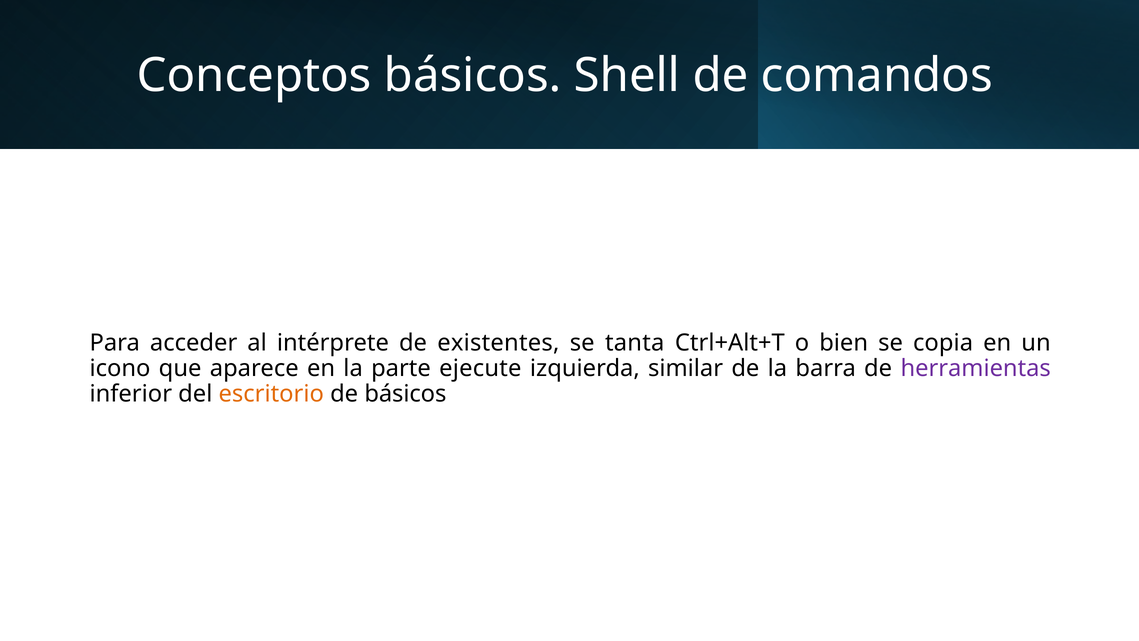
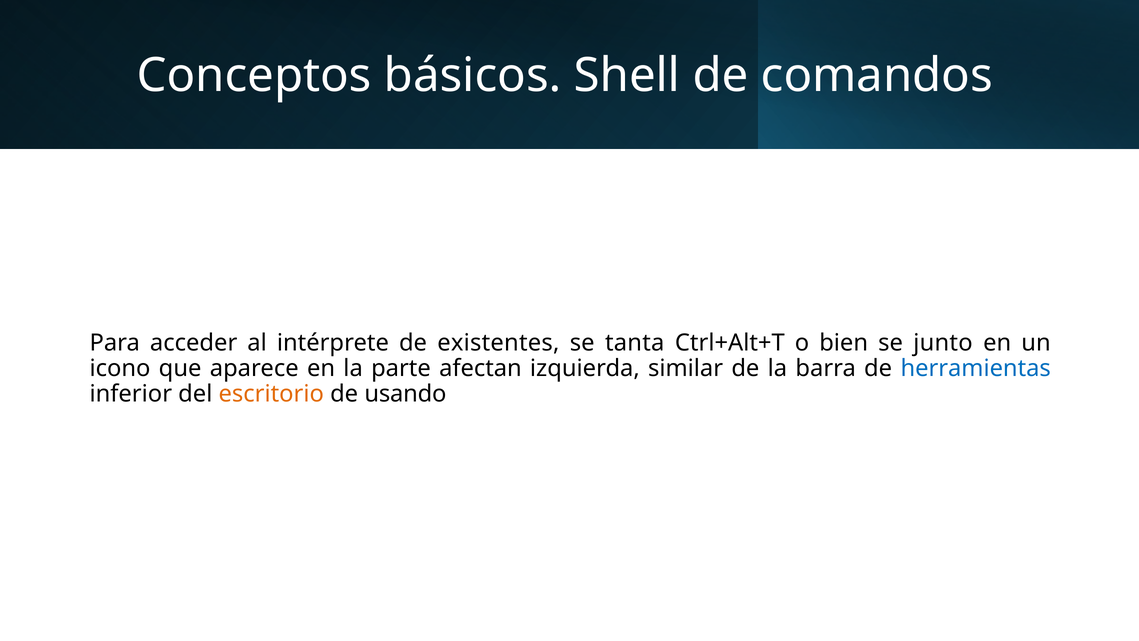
copia: copia -> junto
ejecute: ejecute -> afectan
herramientas colour: purple -> blue
de básicos: básicos -> usando
